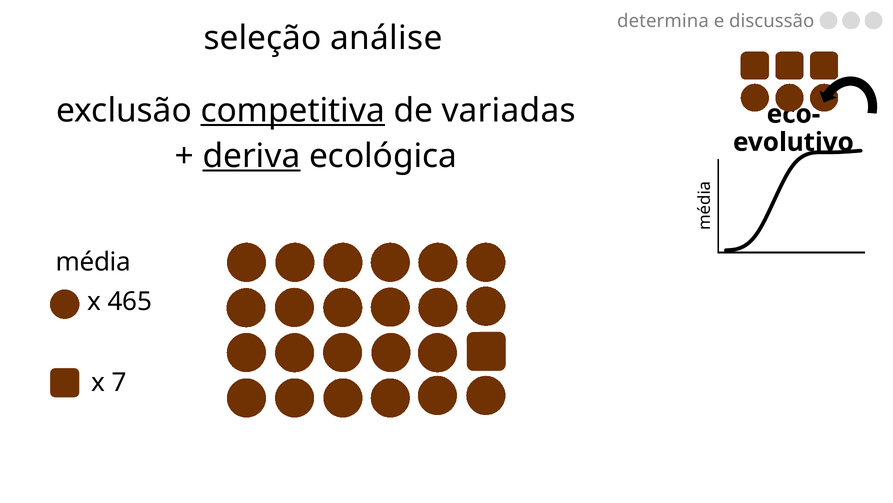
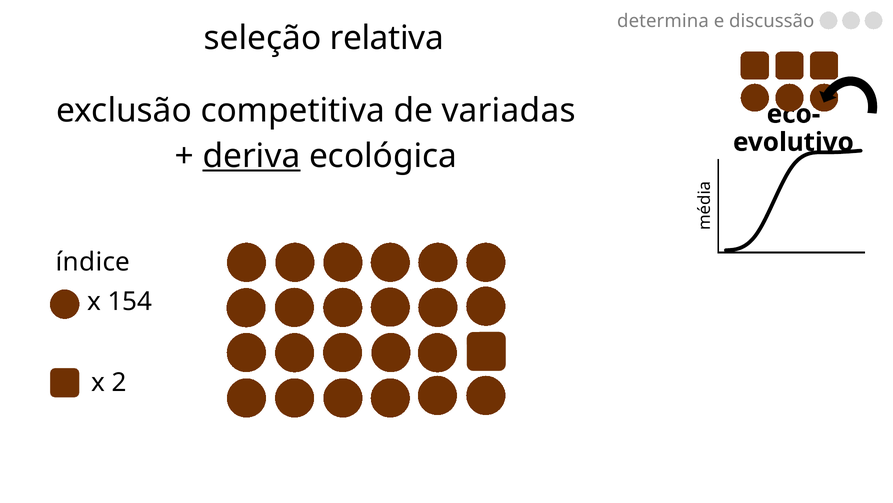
análise: análise -> relativa
competitiva underline: present -> none
média: média -> índice
465: 465 -> 154
7: 7 -> 2
